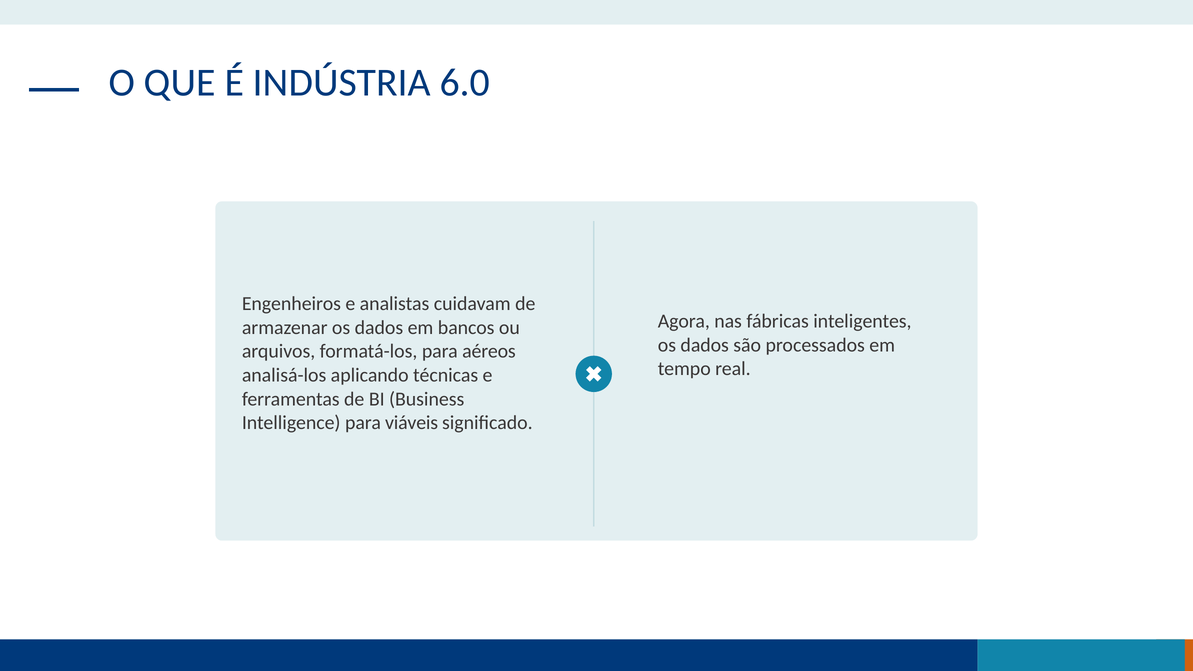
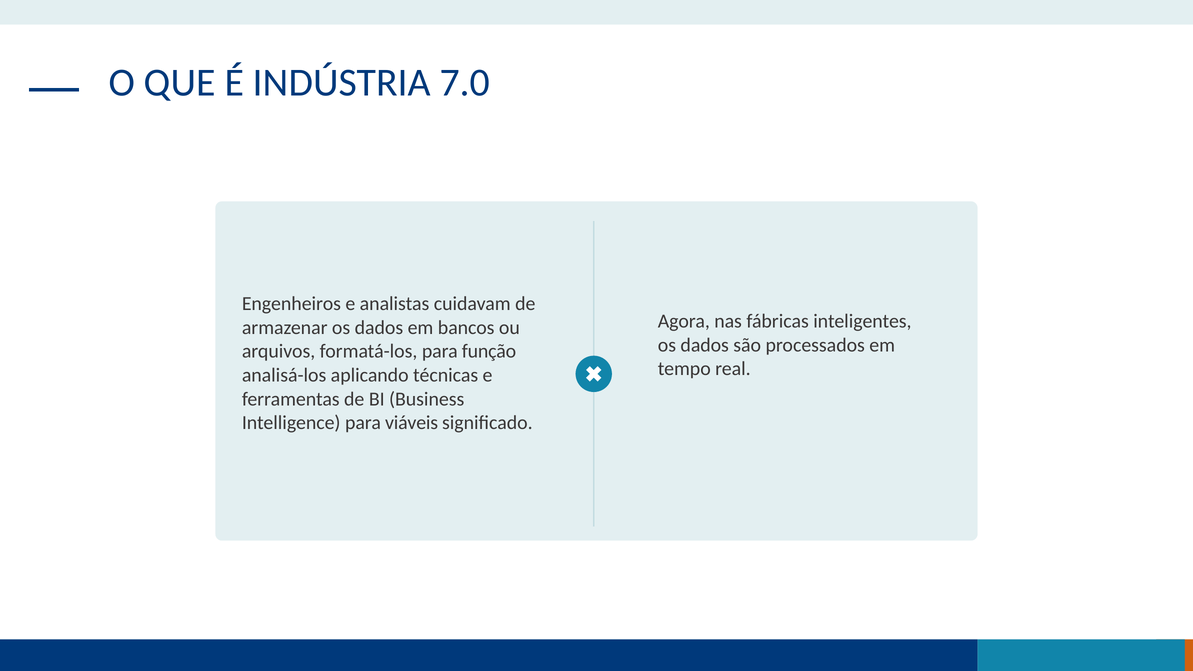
6.0: 6.0 -> 7.0
aéreos: aéreos -> função
